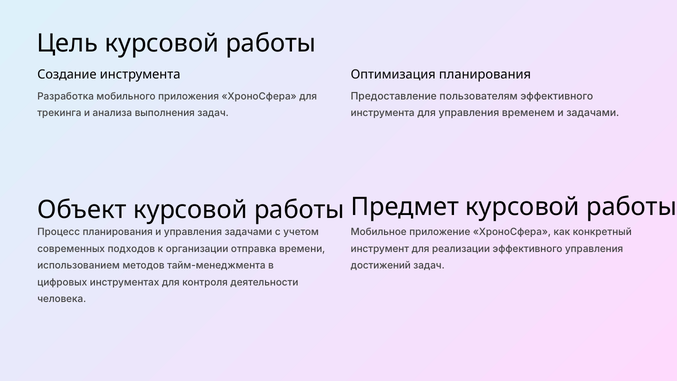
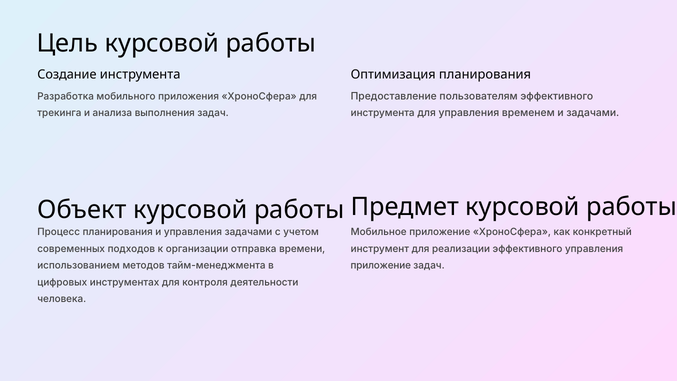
достижений at (381, 266): достижений -> приложение
